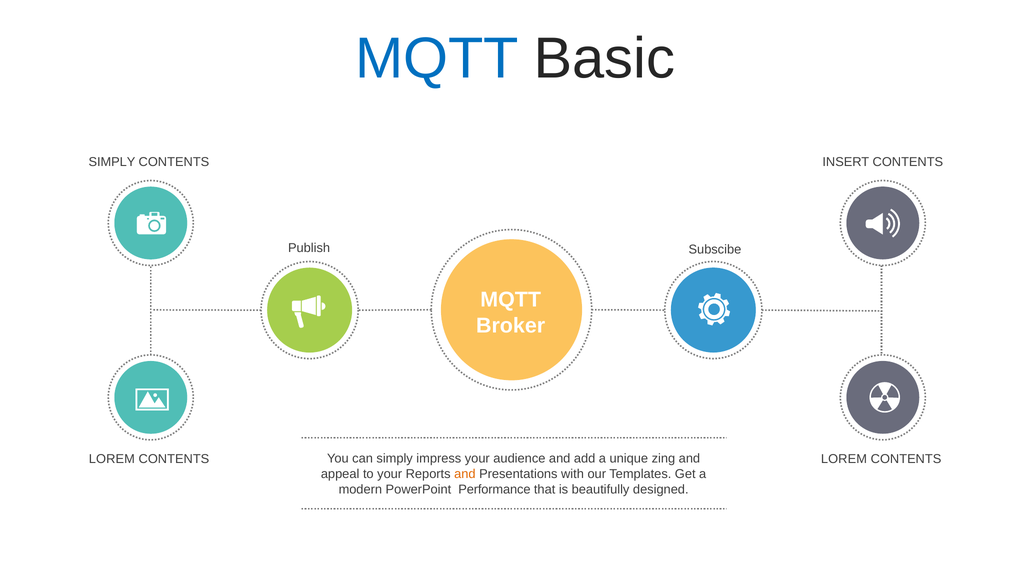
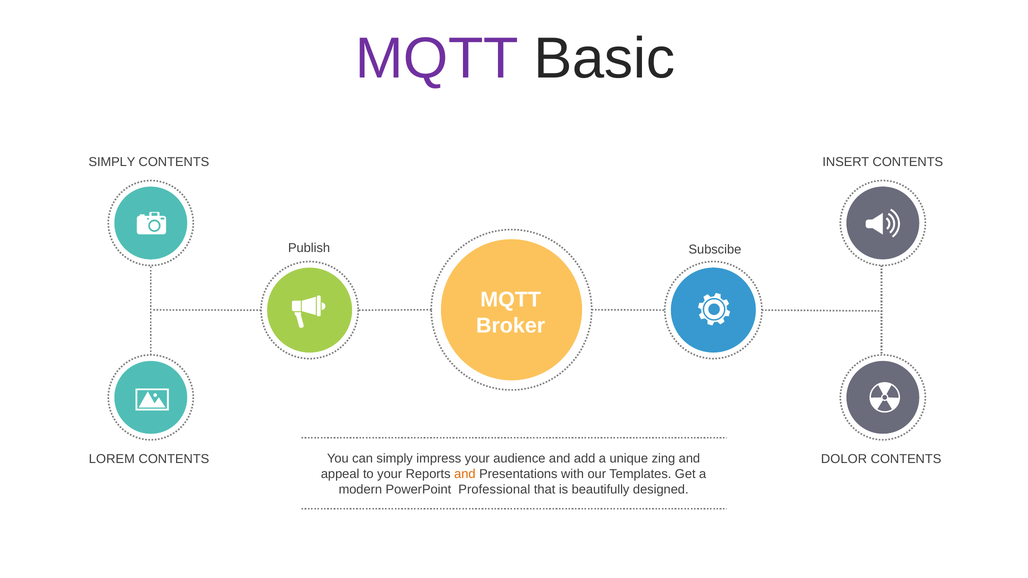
MQTT at (437, 59) colour: blue -> purple
LOREM at (844, 459): LOREM -> DOLOR
Performance: Performance -> Professional
